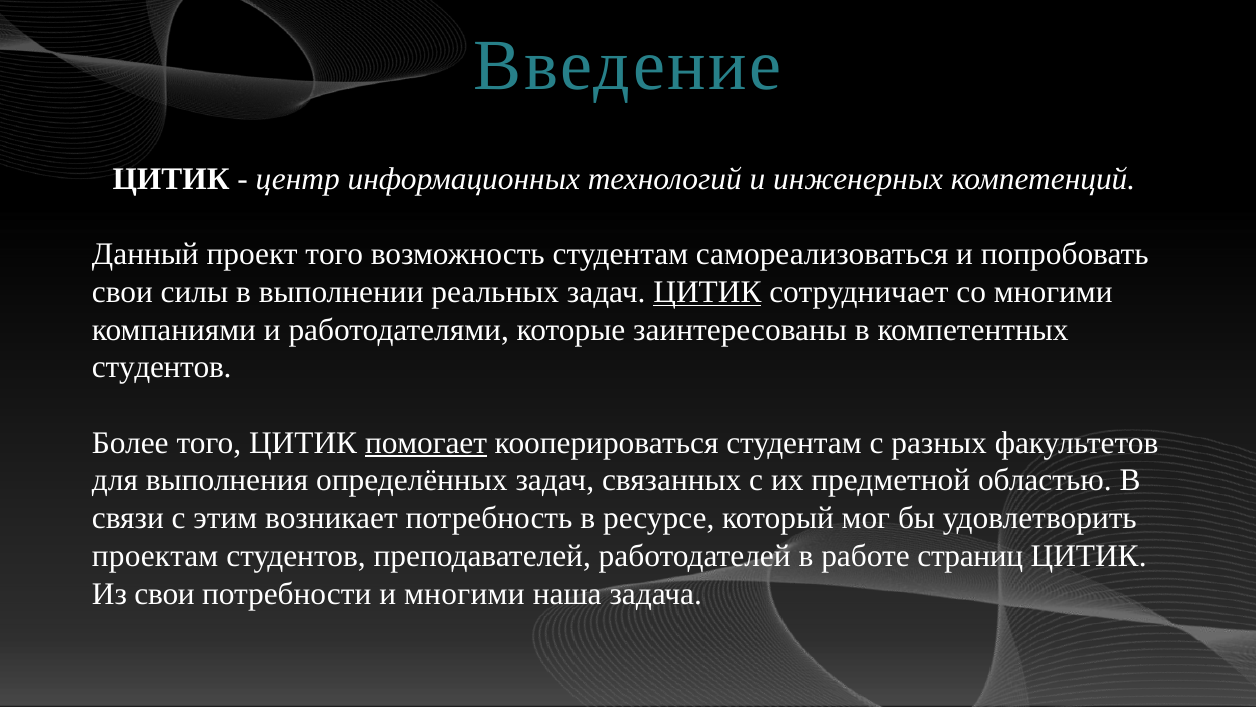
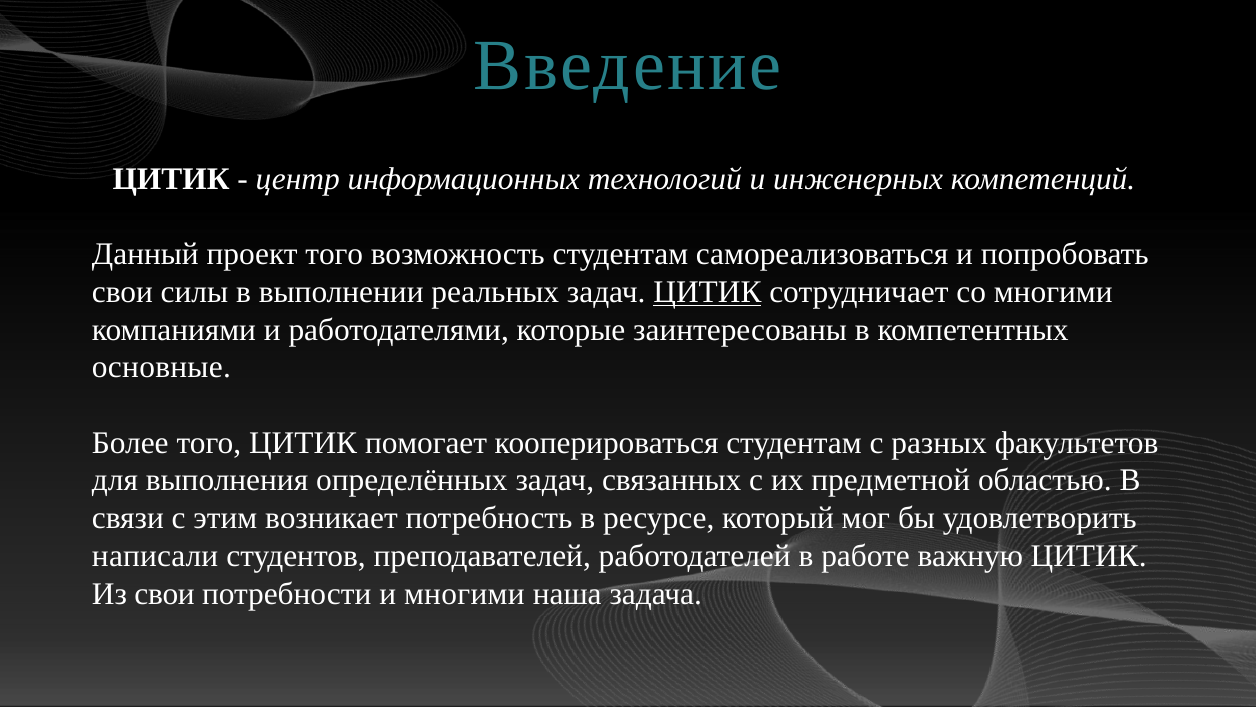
студентов at (162, 367): студентов -> основные
помогает underline: present -> none
проектам: проектам -> написали
страниц: страниц -> важную
